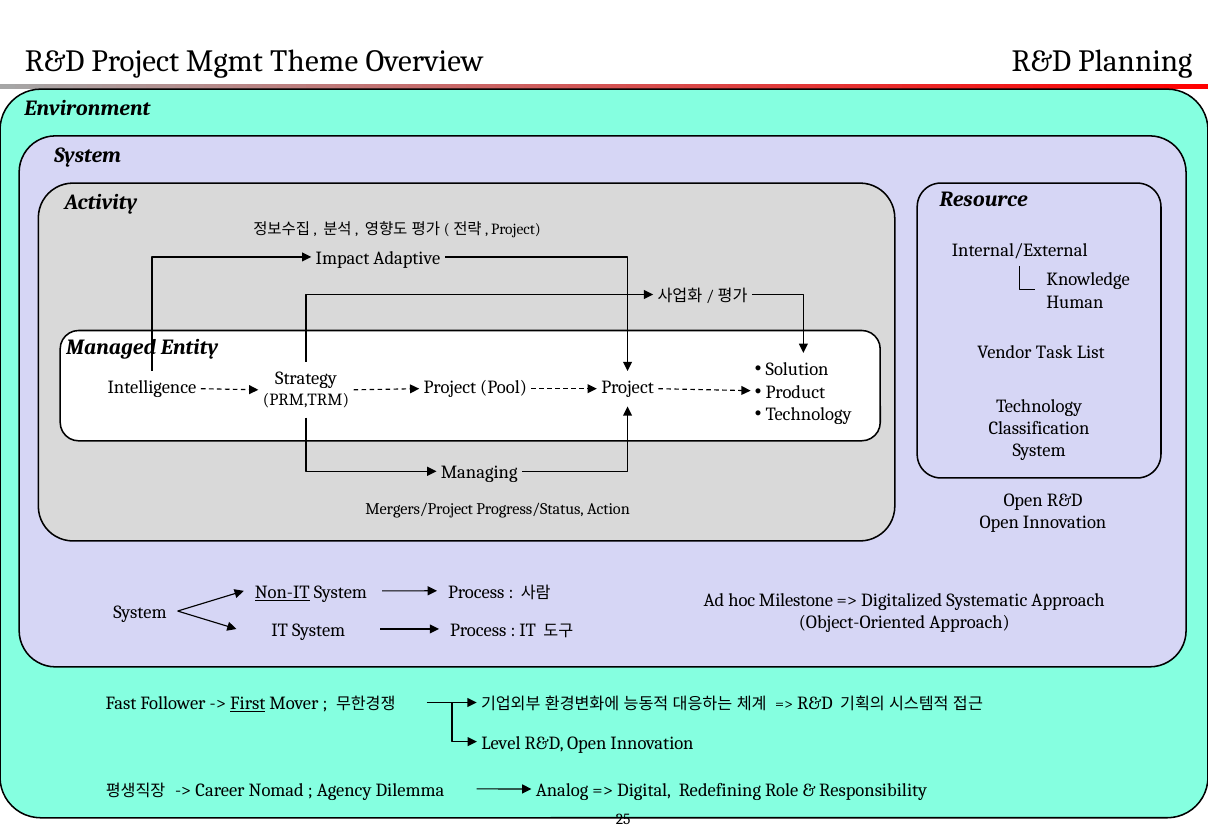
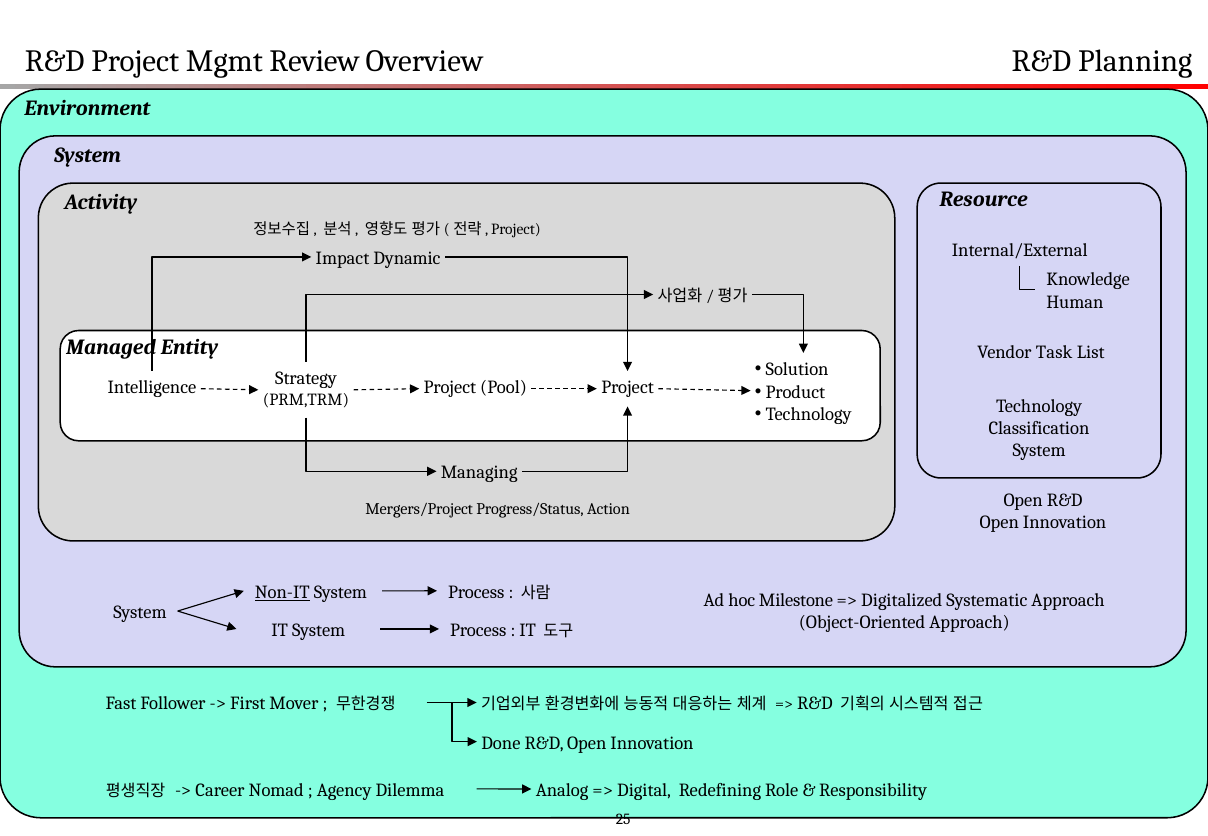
Theme: Theme -> Review
Adaptive: Adaptive -> Dynamic
First underline: present -> none
Level: Level -> Done
